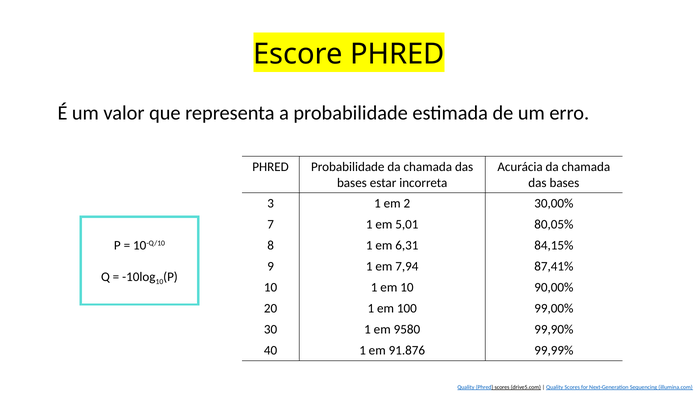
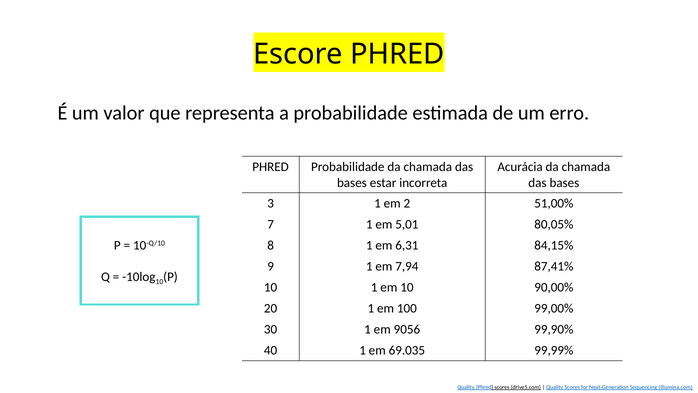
30,00%: 30,00% -> 51,00%
9580: 9580 -> 9056
91.876: 91.876 -> 69.035
